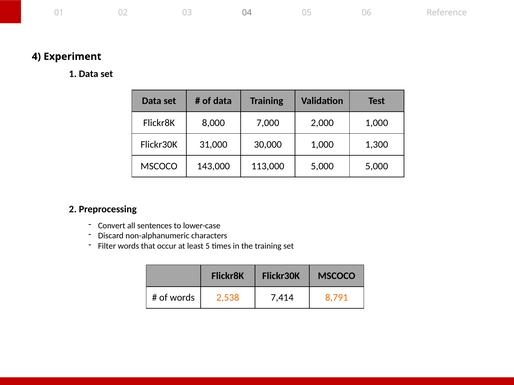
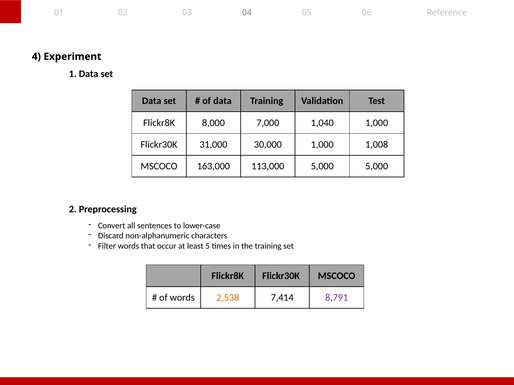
2,000: 2,000 -> 1,040
1,300: 1,300 -> 1,008
143,000: 143,000 -> 163,000
8,791 colour: orange -> purple
